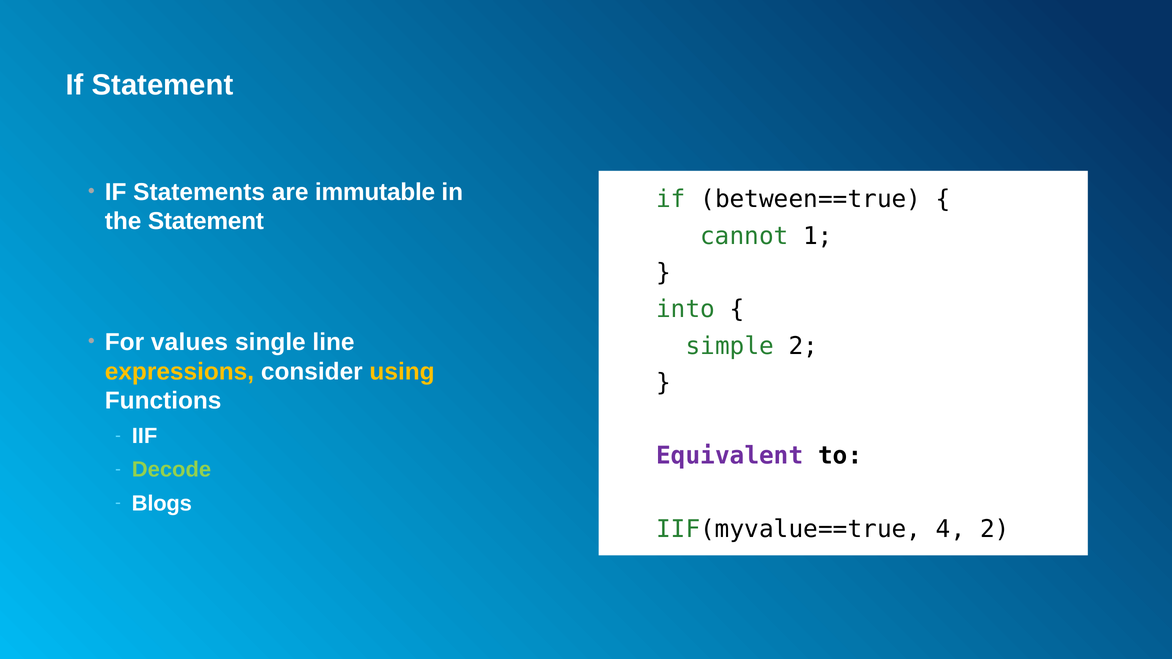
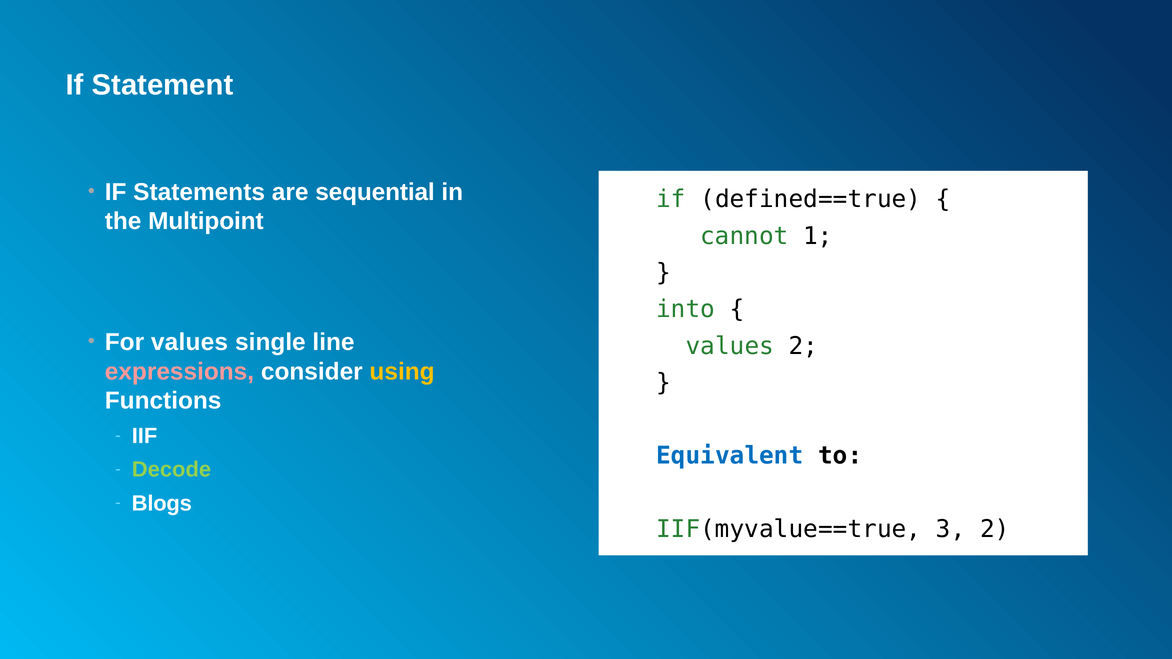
immutable: immutable -> sequential
between==true: between==true -> defined==true
the Statement: Statement -> Multipoint
simple at (730, 346): simple -> values
expressions colour: yellow -> pink
Equivalent colour: purple -> blue
4: 4 -> 3
